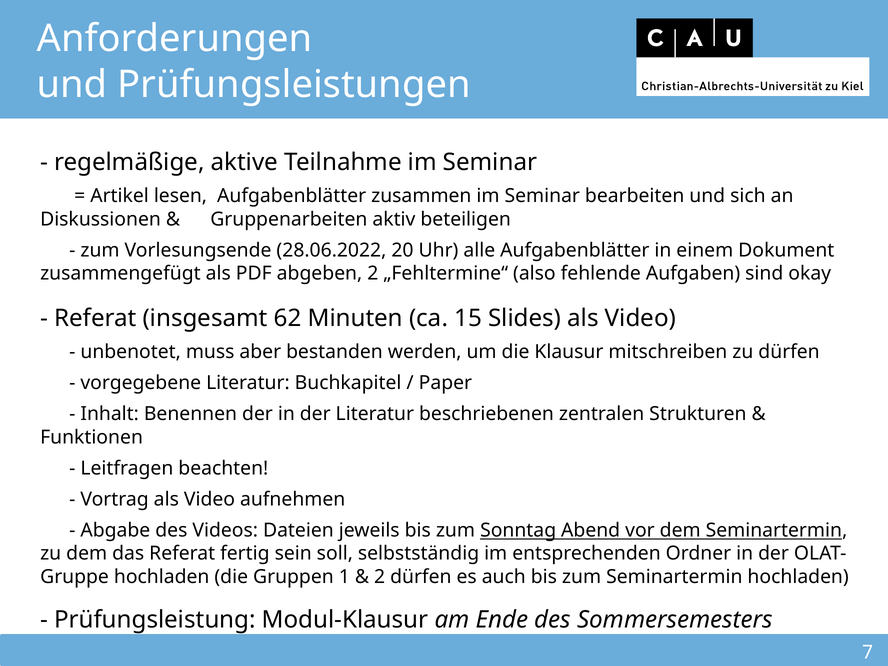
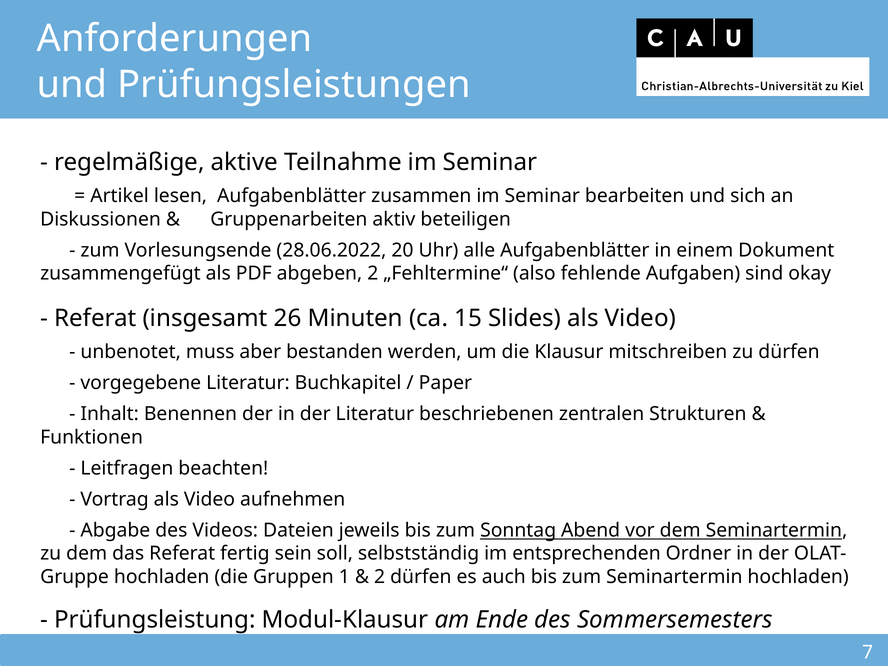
62: 62 -> 26
